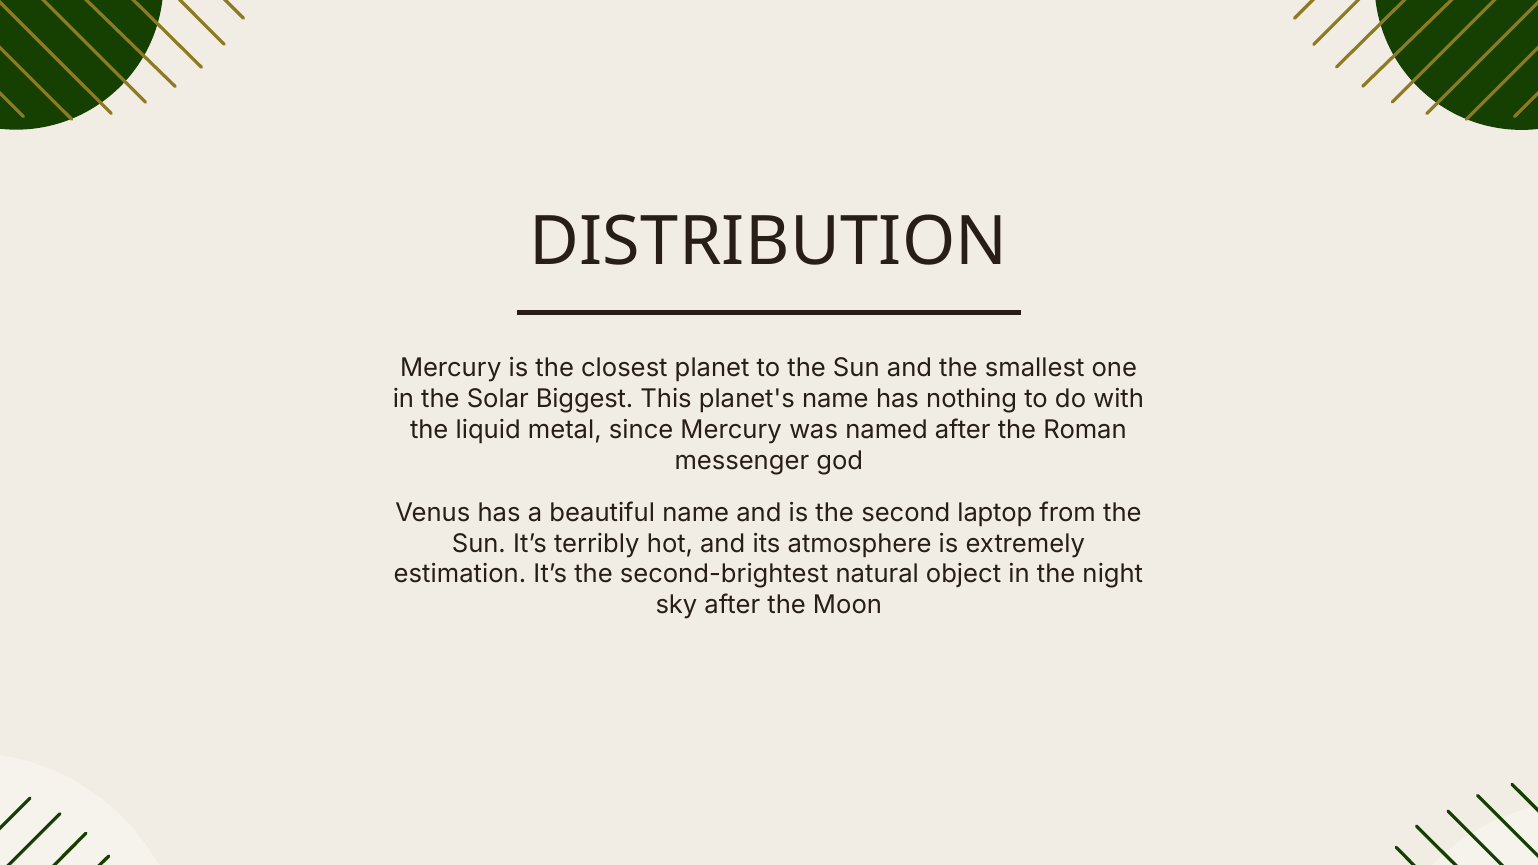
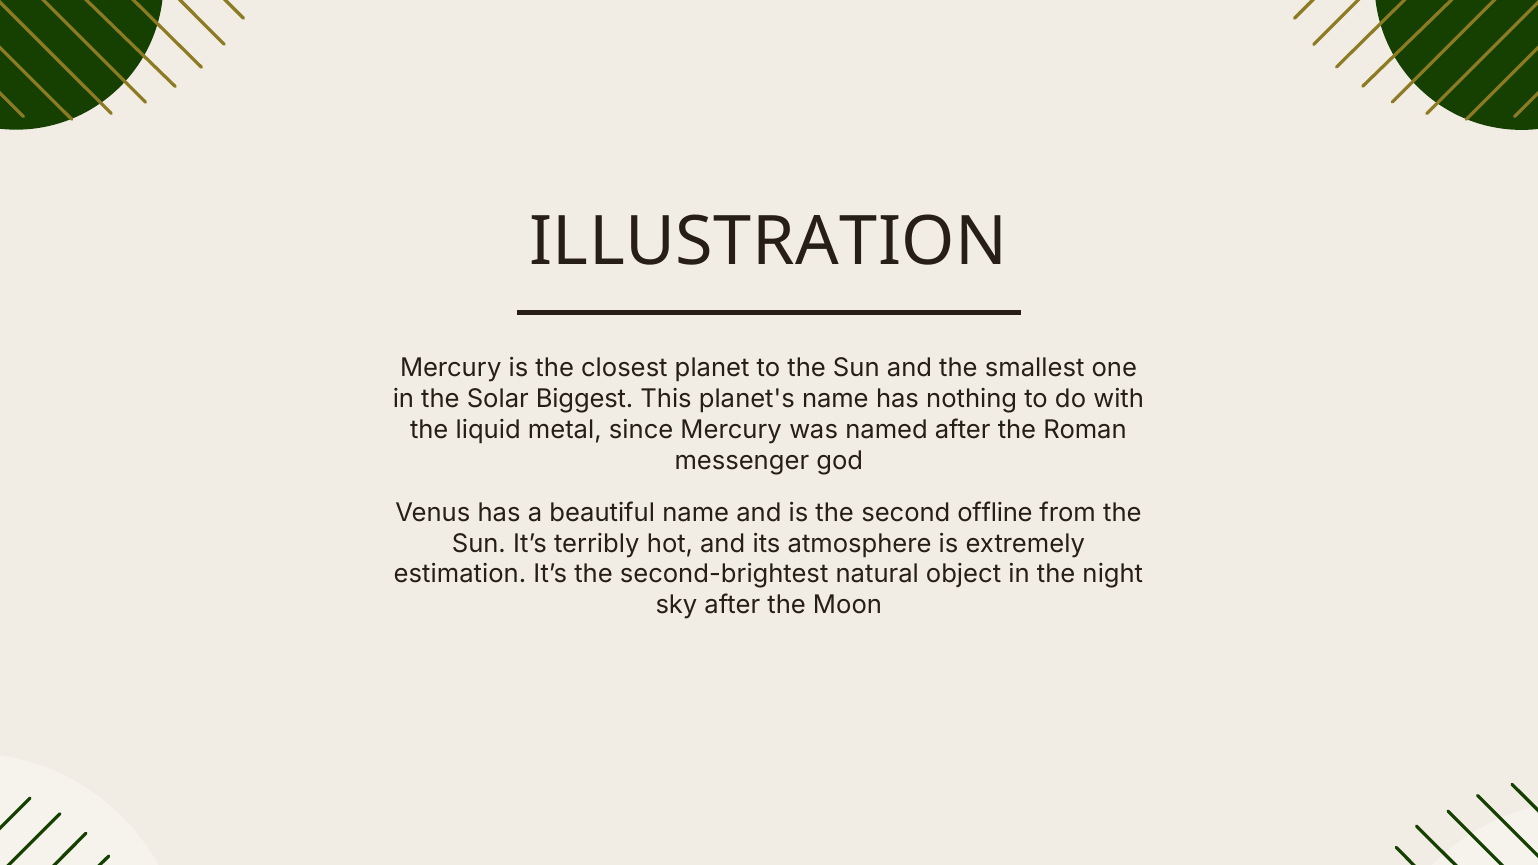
DISTRIBUTION: DISTRIBUTION -> ILLUSTRATION
laptop: laptop -> offline
